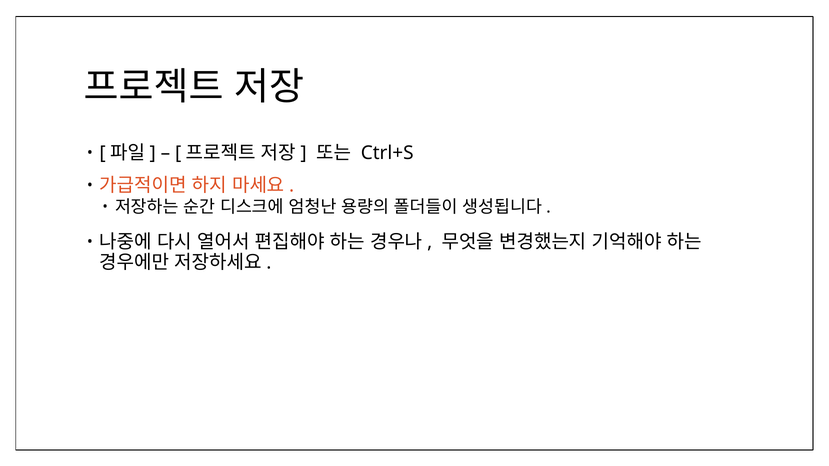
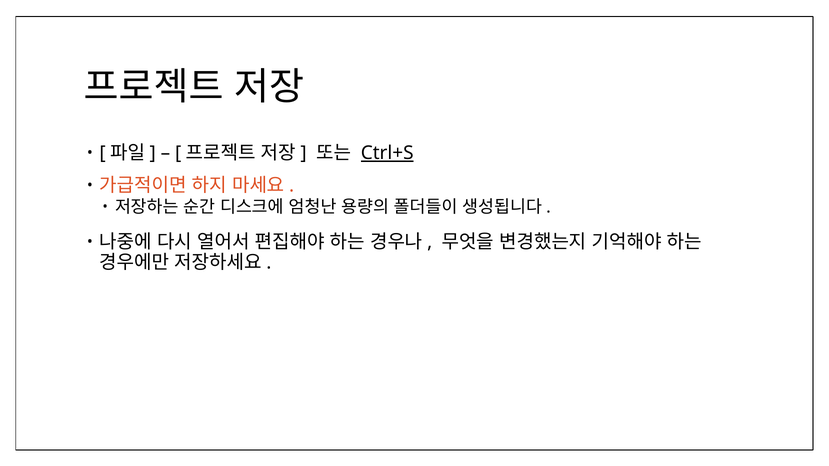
Ctrl+S underline: none -> present
